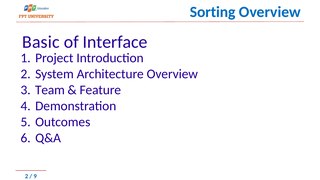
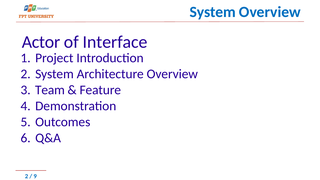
Sorting at (213, 12): Sorting -> System
Basic: Basic -> Actor
